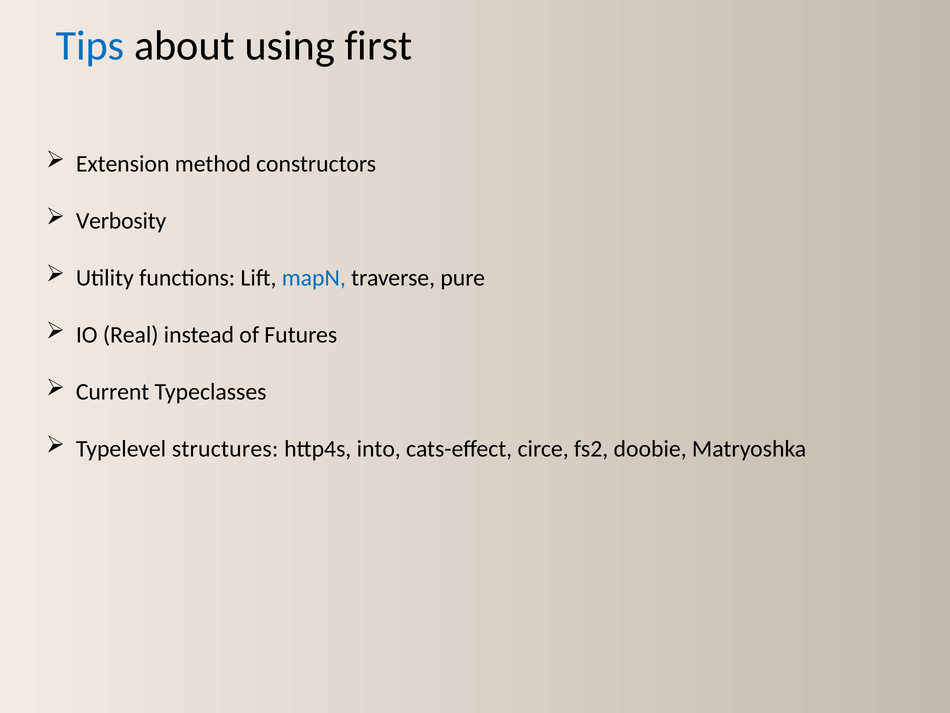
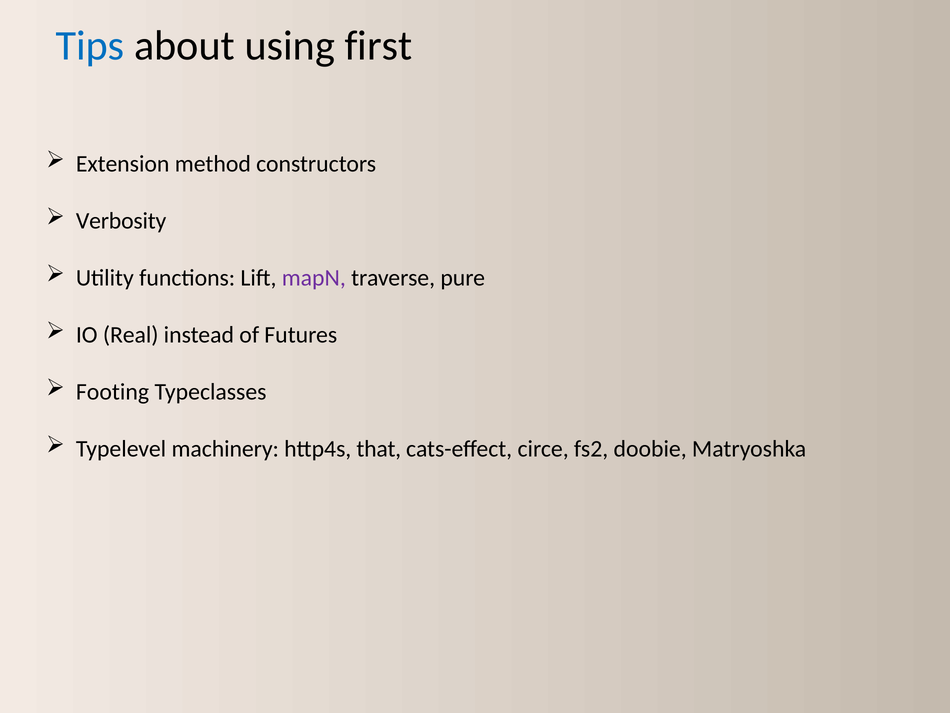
mapN colour: blue -> purple
Current: Current -> Footing
structures: structures -> machinery
into: into -> that
